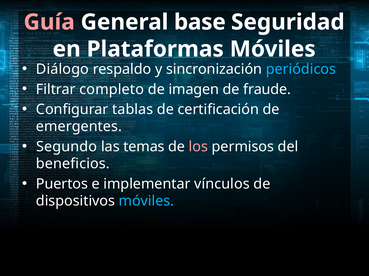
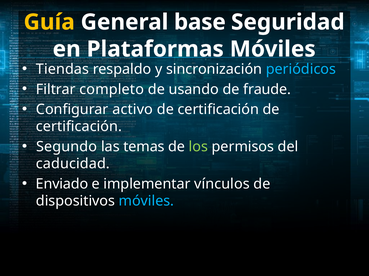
Guía colour: pink -> yellow
Diálogo: Diálogo -> Tiendas
imagen: imagen -> usando
tablas: tablas -> activo
emergentes at (79, 127): emergentes -> certificación
los colour: pink -> light green
beneficios: beneficios -> caducidad
Puertos: Puertos -> Enviado
